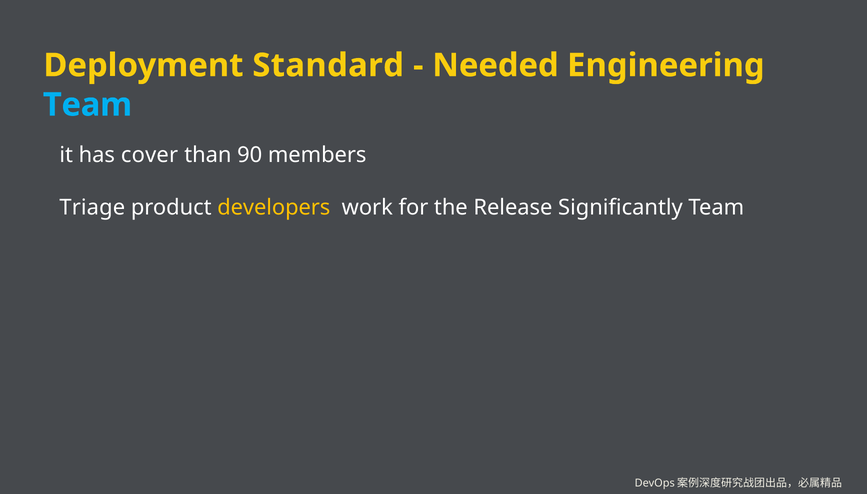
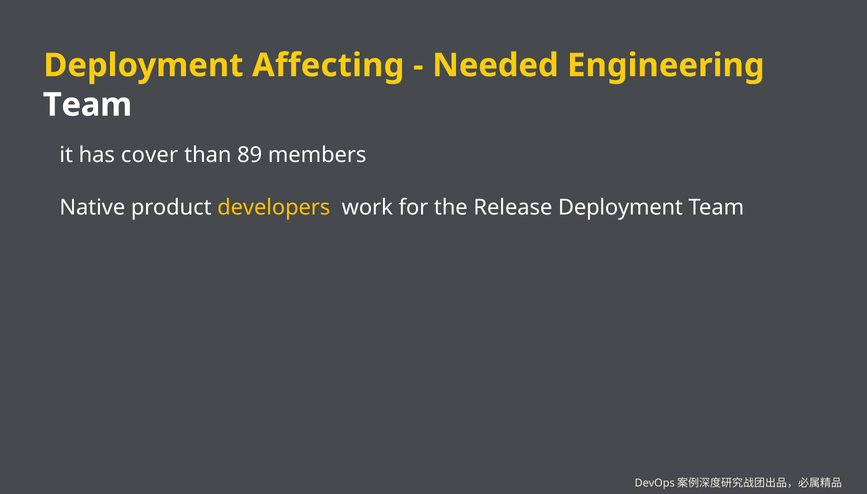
Standard: Standard -> Affecting
Team at (87, 105) colour: light blue -> white
90: 90 -> 89
Triage: Triage -> Native
Release Significantly: Significantly -> Deployment
